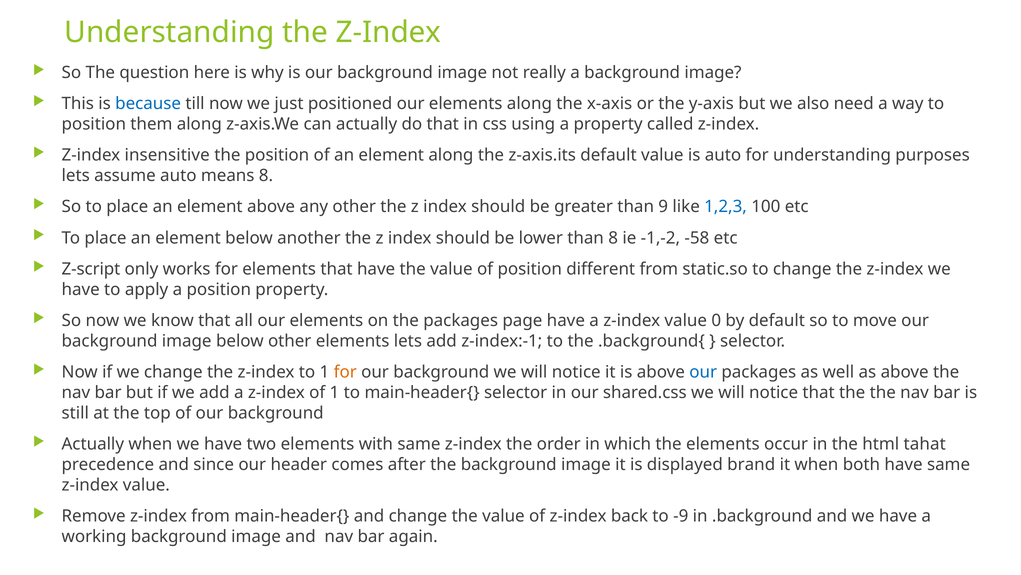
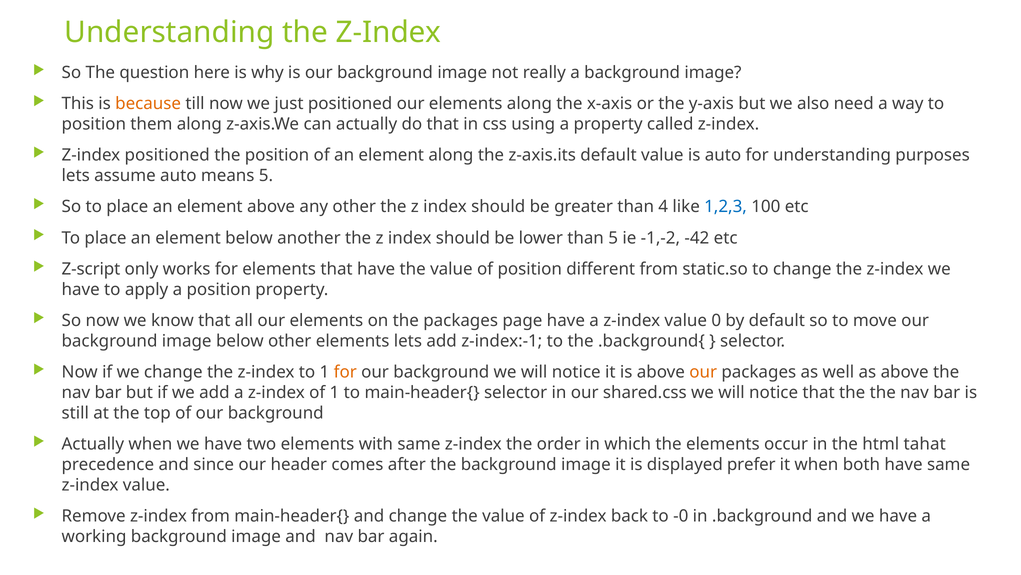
because colour: blue -> orange
Z-index insensitive: insensitive -> positioned
means 8: 8 -> 5
9: 9 -> 4
than 8: 8 -> 5
-58: -58 -> -42
our at (703, 372) colour: blue -> orange
brand: brand -> prefer
-9: -9 -> -0
